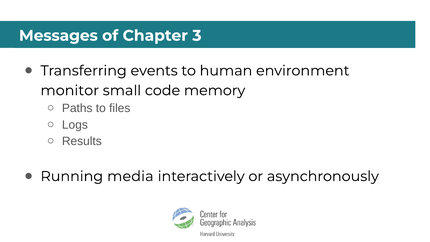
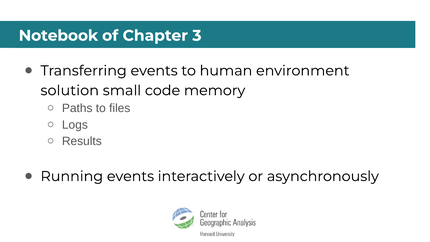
Messages: Messages -> Notebook
monitor: monitor -> solution
Running media: media -> events
